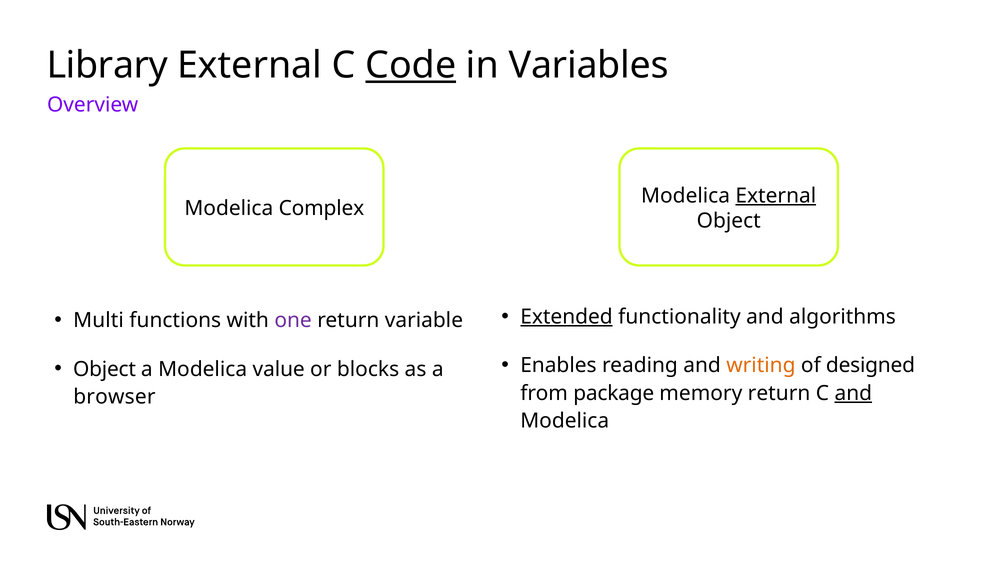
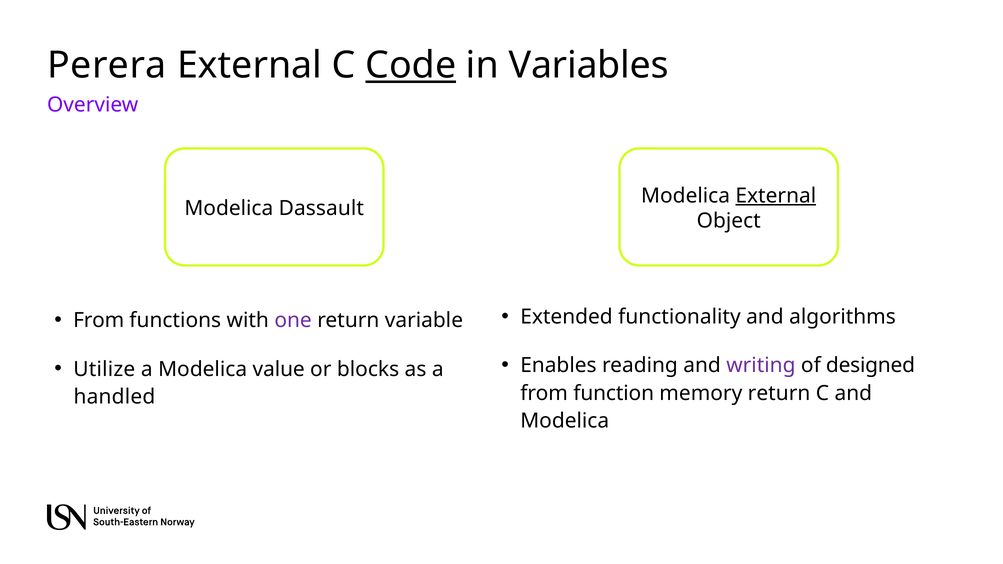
Library: Library -> Perera
Complex: Complex -> Dassault
Extended underline: present -> none
Multi at (99, 321): Multi -> From
writing colour: orange -> purple
Object at (105, 369): Object -> Utilize
package: package -> function
and at (853, 393) underline: present -> none
browser: browser -> handled
